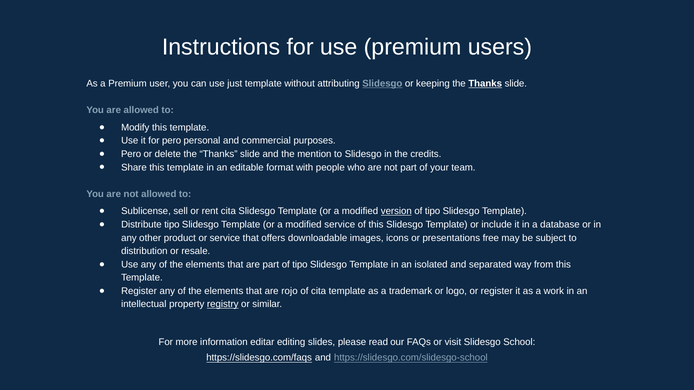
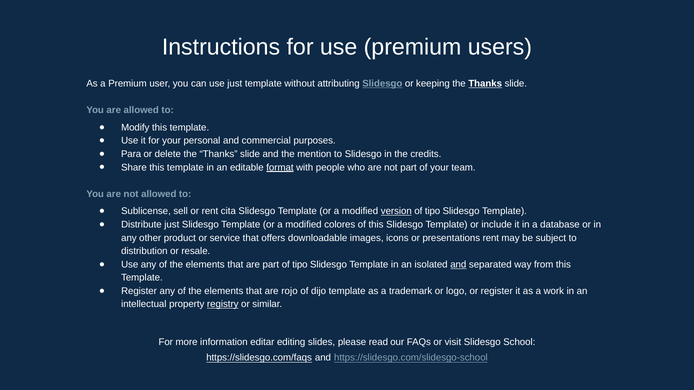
for pero: pero -> your
Pero at (131, 154): Pero -> Para
format underline: none -> present
Distribute tipo: tipo -> just
modified service: service -> colores
presentations free: free -> rent
and at (458, 265) underline: none -> present
of cita: cita -> dijo
